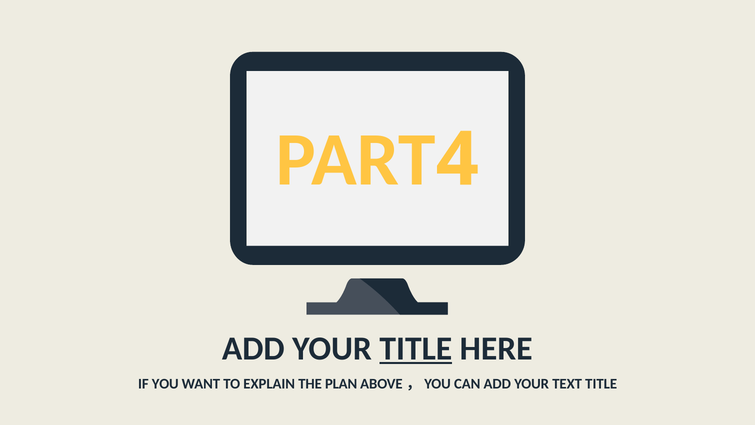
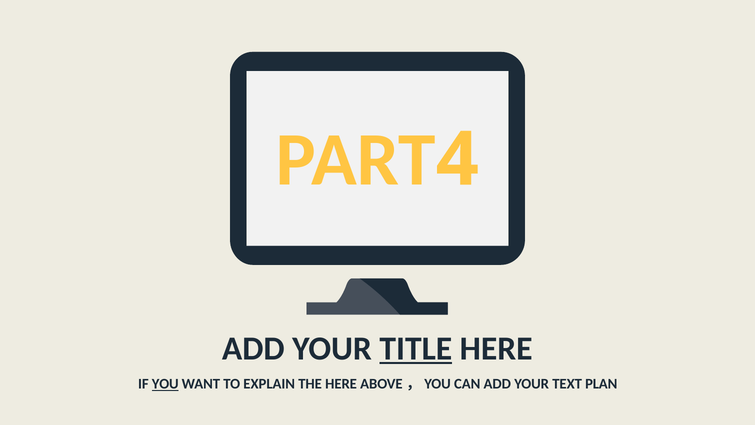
YOU underline: none -> present
THE PLAN: PLAN -> HERE
TEXT TITLE: TITLE -> PLAN
